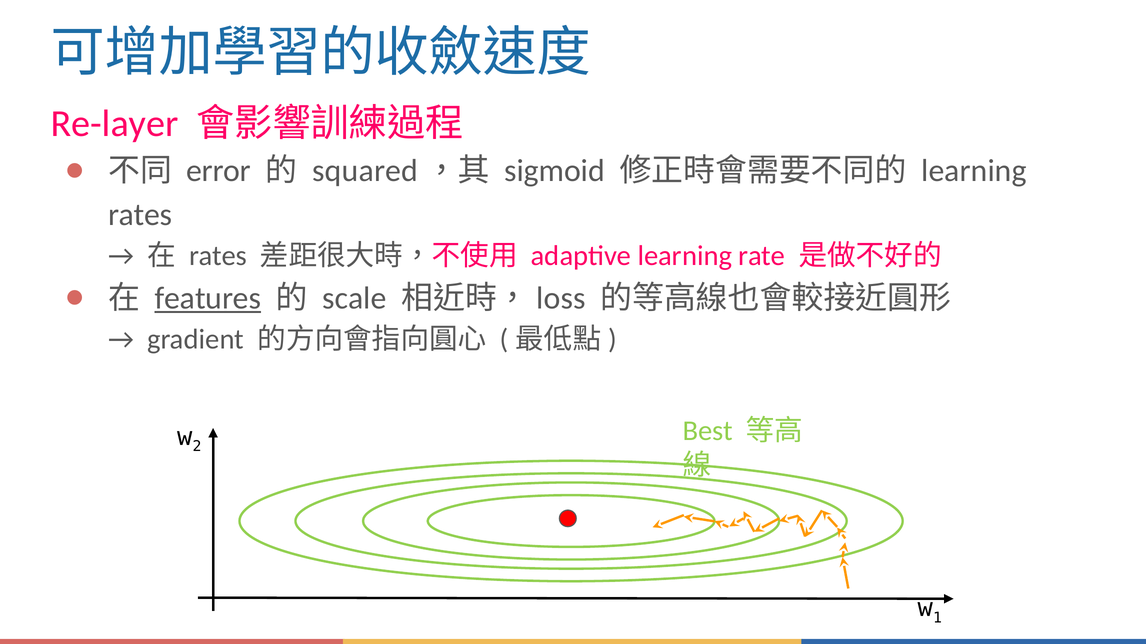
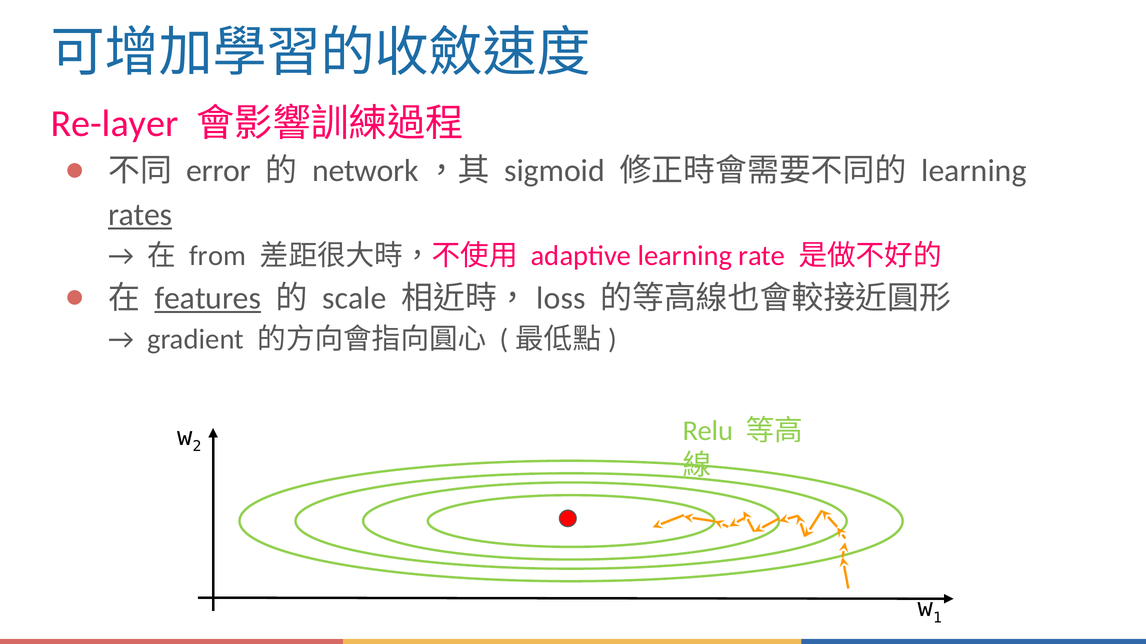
squared: squared -> network
rates at (140, 215) underline: none -> present
rates at (218, 256): rates -> from
Best: Best -> Relu
